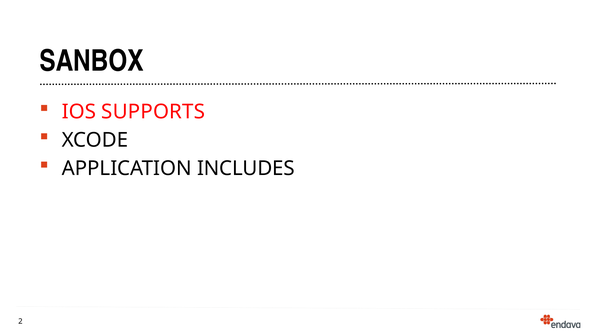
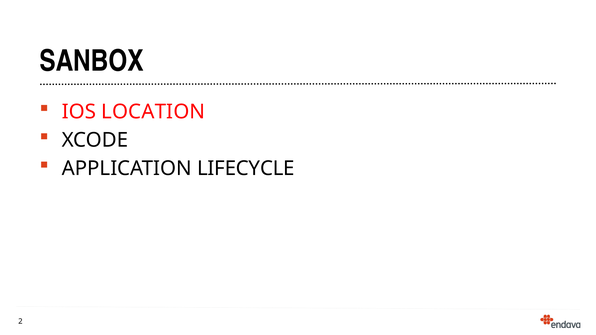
SUPPORTS: SUPPORTS -> LOCATION
INCLUDES: INCLUDES -> LIFECYCLE
